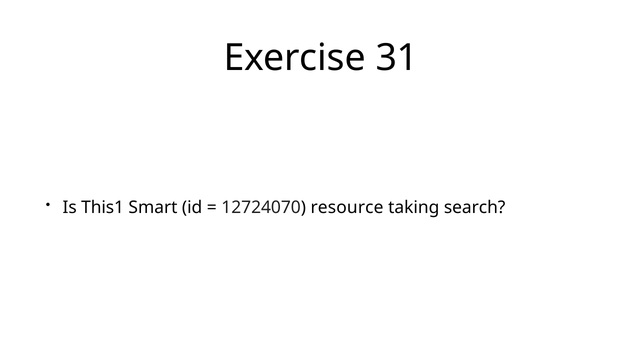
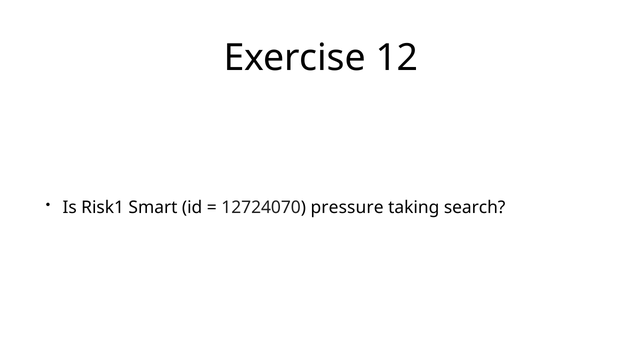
31: 31 -> 12
This1: This1 -> Risk1
resource: resource -> pressure
